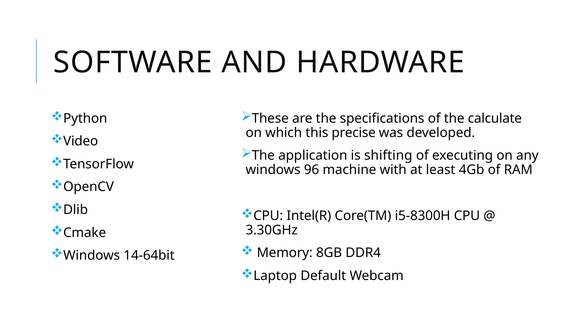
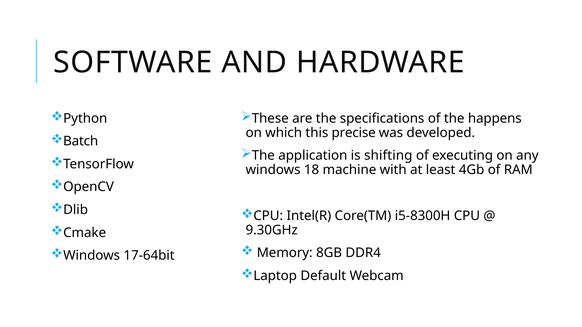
calculate: calculate -> happens
Video: Video -> Batch
96: 96 -> 18
3.30GHz: 3.30GHz -> 9.30GHz
14-64bit: 14-64bit -> 17-64bit
